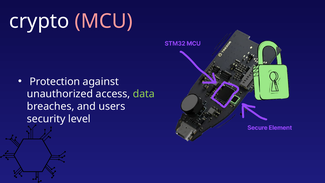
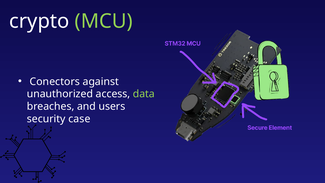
MCU colour: pink -> light green
Protection: Protection -> Conectors
level: level -> case
